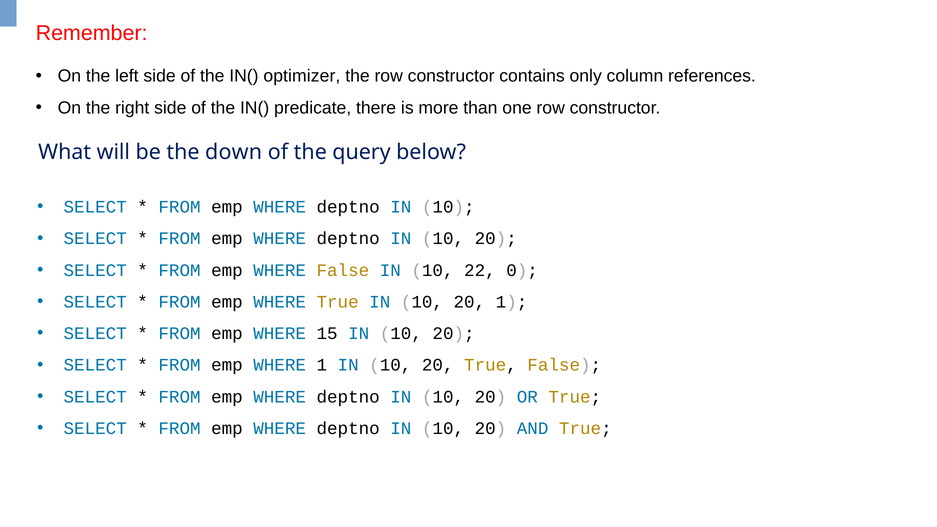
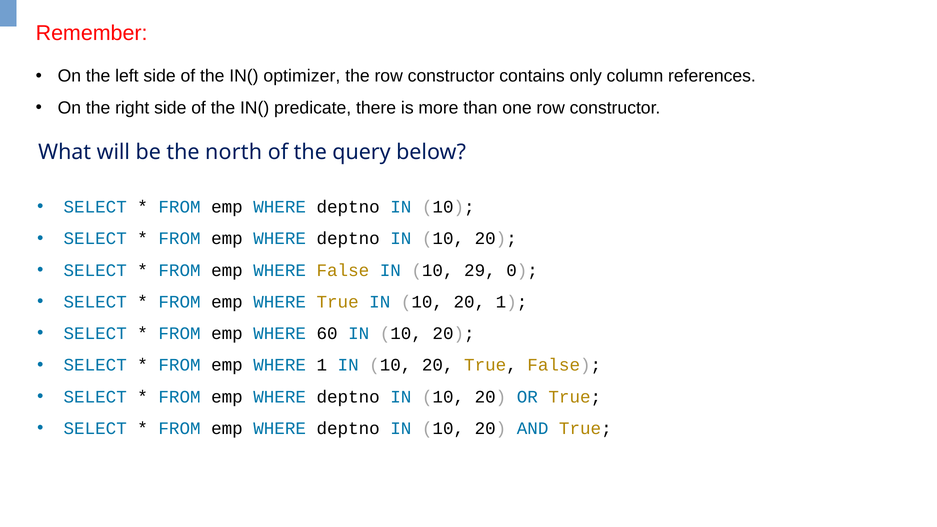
down: down -> north
22: 22 -> 29
15: 15 -> 60
